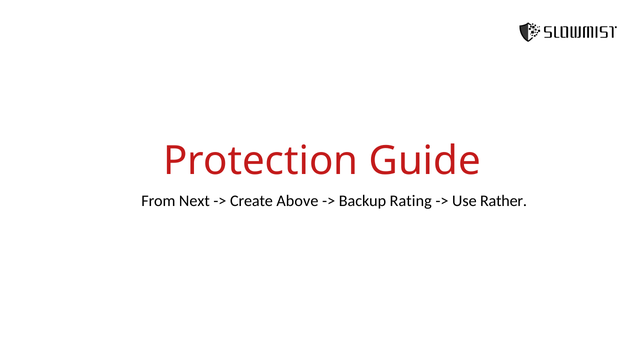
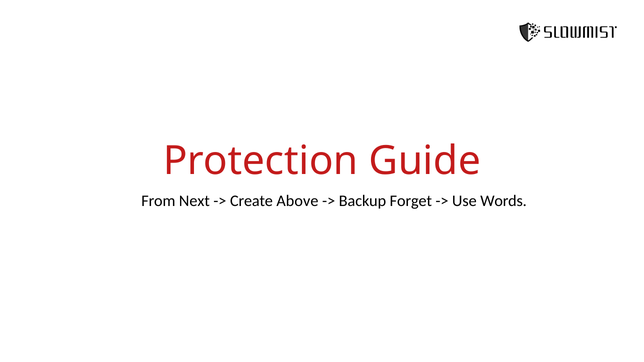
Rating: Rating -> Forget
Rather: Rather -> Words
